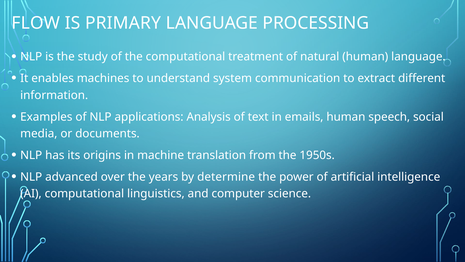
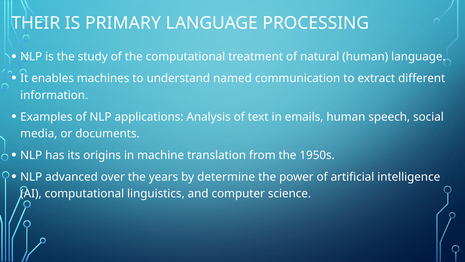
FLOW: FLOW -> THEIR
system: system -> named
